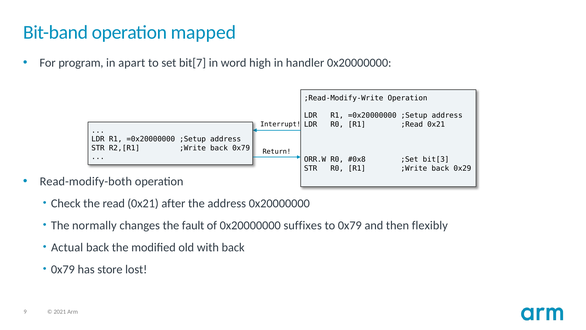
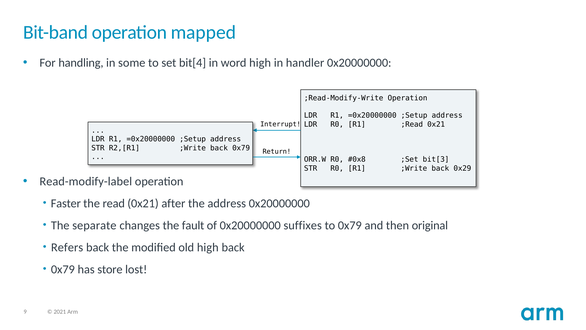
program: program -> handling
apart: apart -> some
bit[7: bit[7 -> bit[4
Read-modify-both: Read-modify-both -> Read-modify-label
Check: Check -> Faster
normally: normally -> separate
flexibly: flexibly -> original
Actual: Actual -> Refers
old with: with -> high
